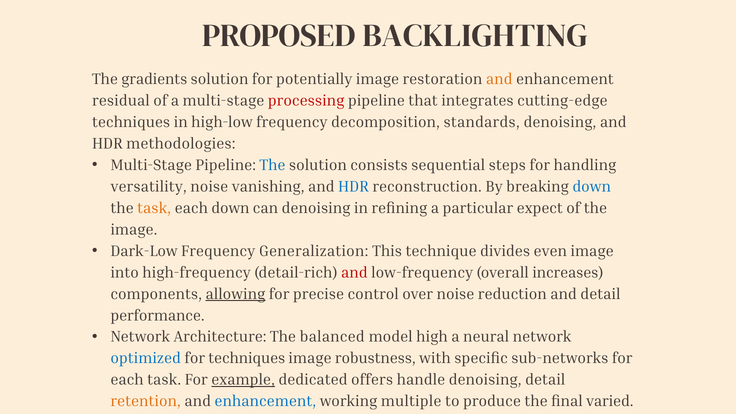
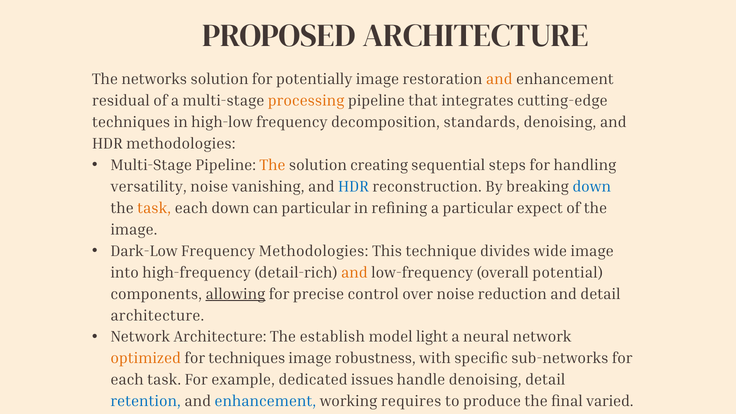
PROPOSED BACKLIGHTING: BACKLIGHTING -> ARCHITECTURE
gradients: gradients -> networks
processing colour: red -> orange
The at (273, 165) colour: blue -> orange
consists: consists -> creating
can denoising: denoising -> particular
Frequency Generalization: Generalization -> Methodologies
even: even -> wide
and at (354, 273) colour: red -> orange
increases: increases -> potential
performance at (158, 315): performance -> architecture
balanced: balanced -> establish
high: high -> light
optimized colour: blue -> orange
example underline: present -> none
offers: offers -> issues
retention colour: orange -> blue
multiple: multiple -> requires
